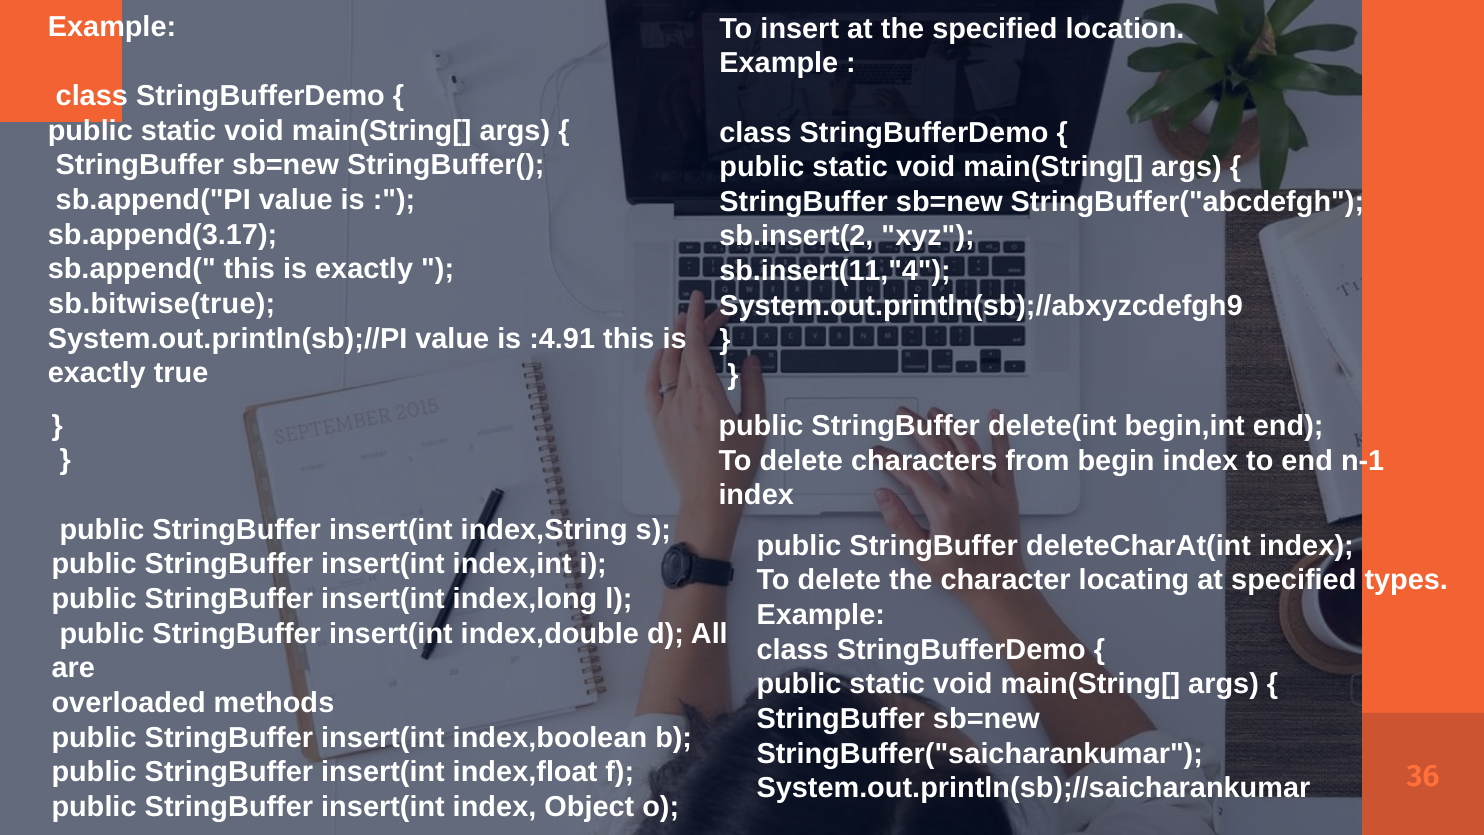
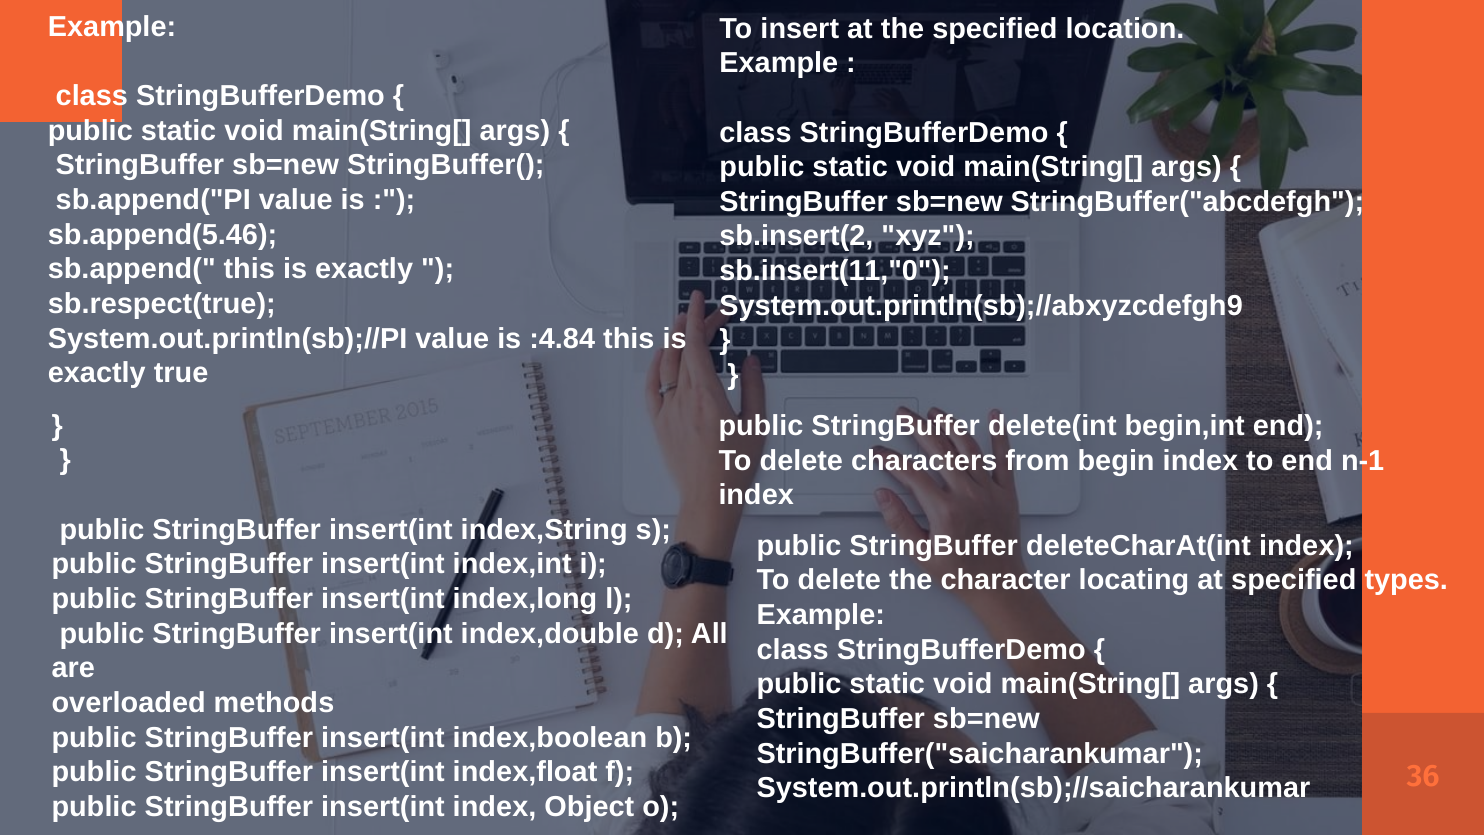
sb.append(3.17: sb.append(3.17 -> sb.append(5.46
sb.insert(11,"4: sb.insert(11,"4 -> sb.insert(11,"0
sb.bitwise(true: sb.bitwise(true -> sb.respect(true
:4.91: :4.91 -> :4.84
